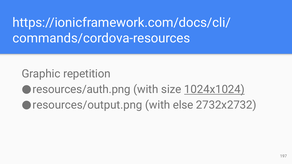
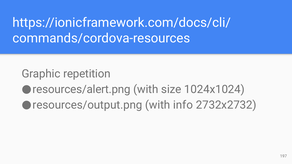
resources/auth.png: resources/auth.png -> resources/alert.png
1024x1024 underline: present -> none
else: else -> info
